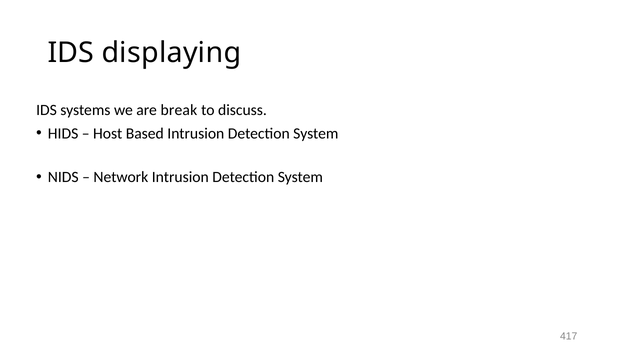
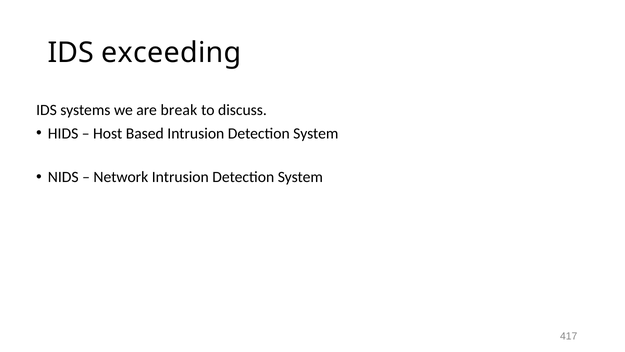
displaying: displaying -> exceeding
